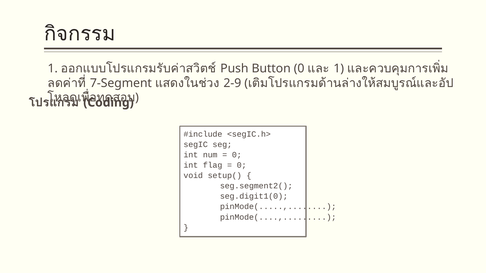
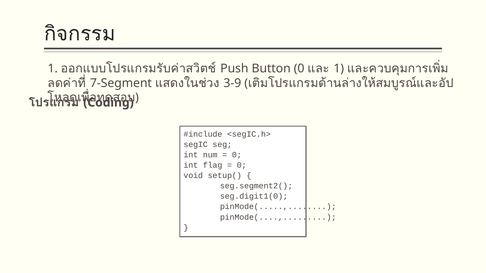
2-9: 2-9 -> 3-9
